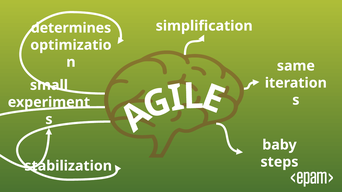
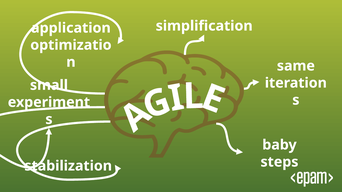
determines: determines -> application
